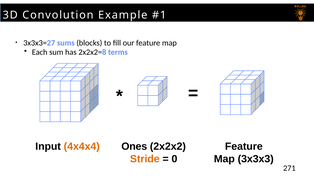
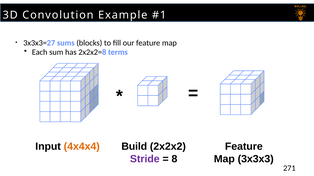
Ones: Ones -> Build
Stride colour: orange -> purple
0: 0 -> 8
